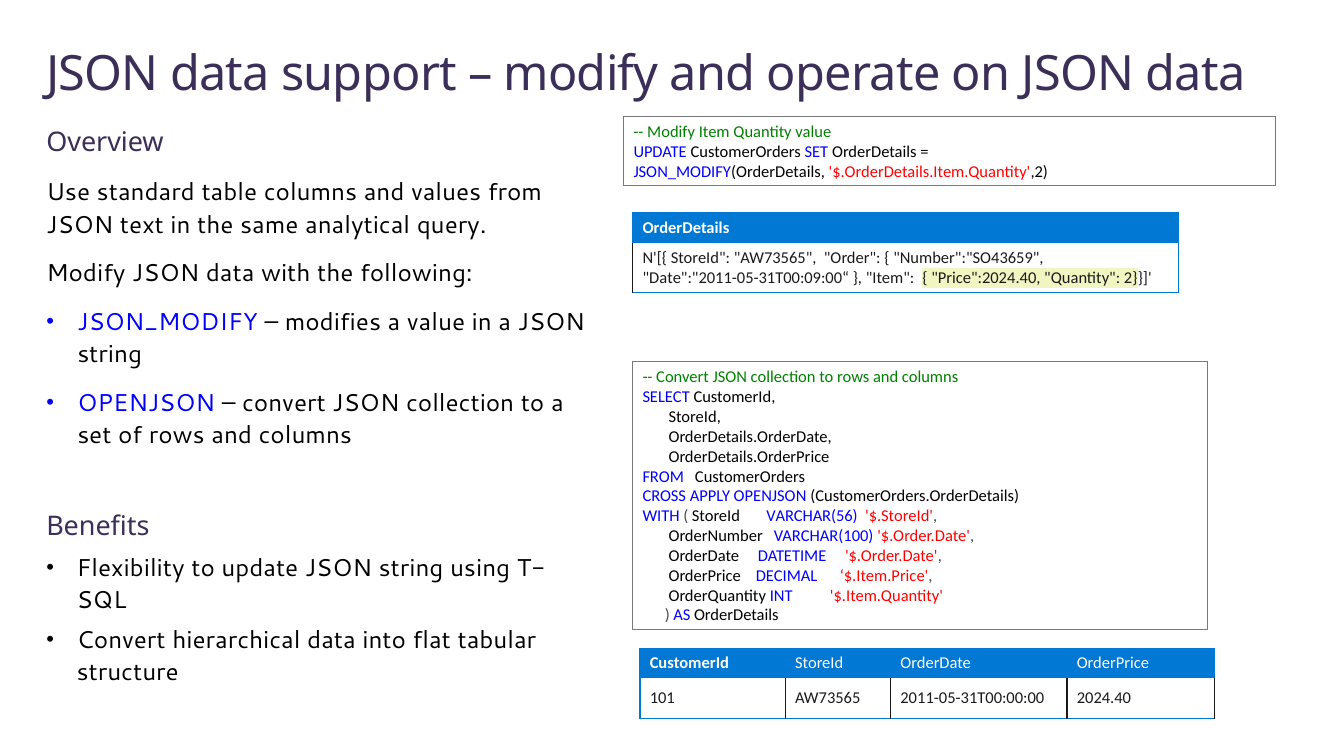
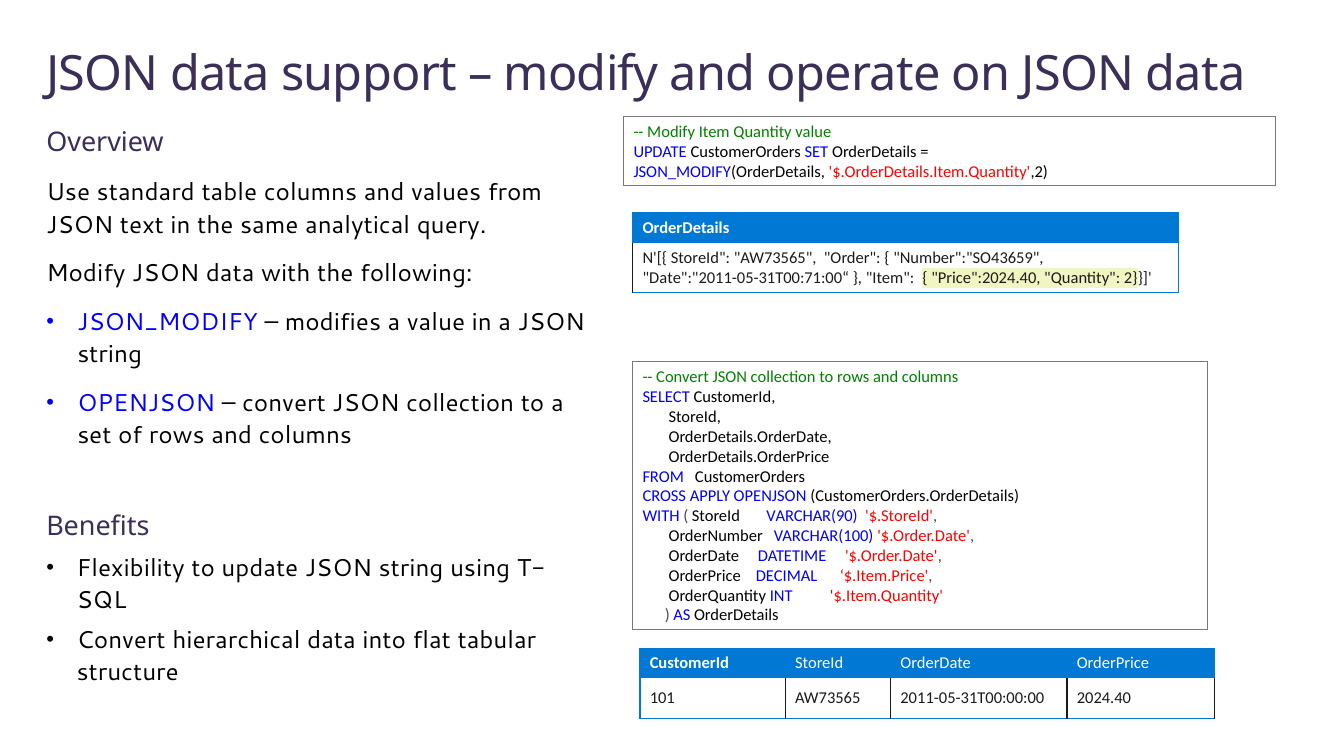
Date":"2011-05-31T00:09:00“: Date":"2011-05-31T00:09:00“ -> Date":"2011-05-31T00:71:00“
VARCHAR(56: VARCHAR(56 -> VARCHAR(90
